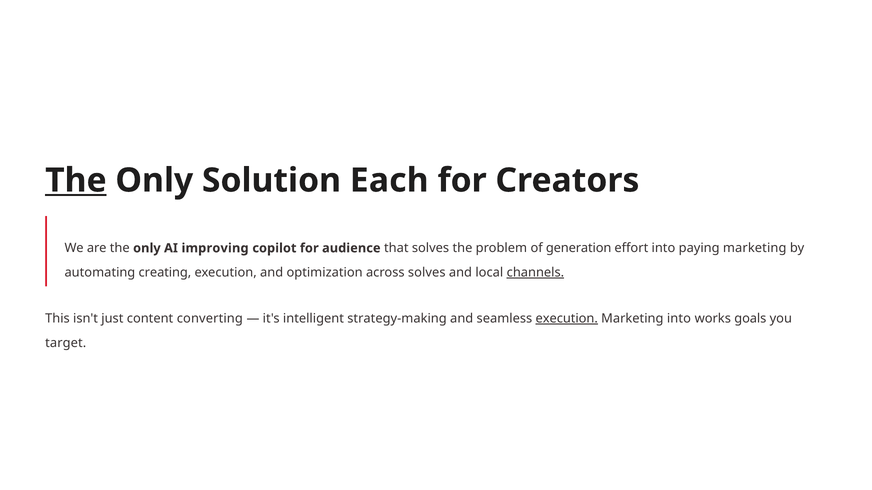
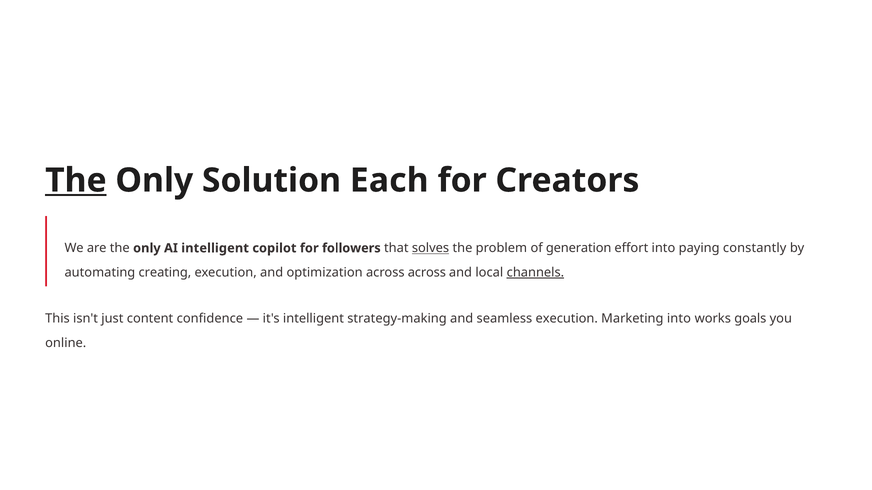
AI improving: improving -> intelligent
audience: audience -> followers
solves at (431, 248) underline: none -> present
paying marketing: marketing -> constantly
across solves: solves -> across
converting: converting -> confidence
execution at (567, 319) underline: present -> none
target: target -> online
